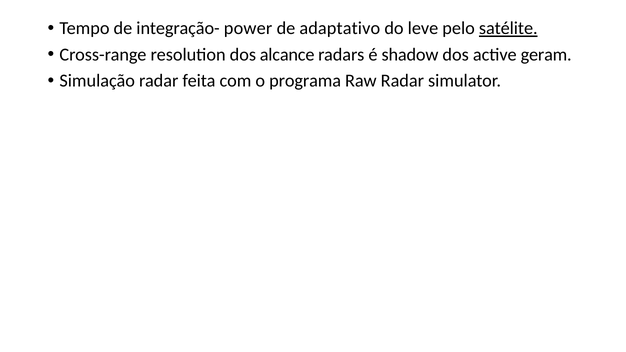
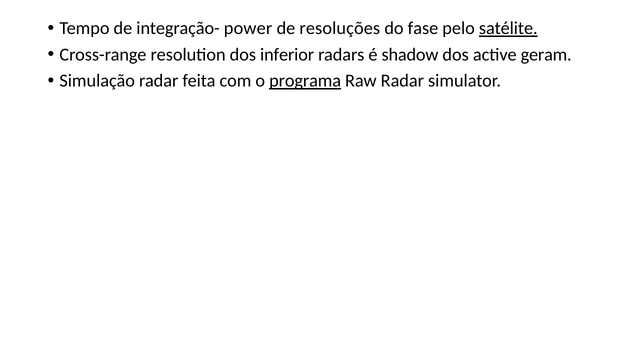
adaptativo: adaptativo -> resoluções
leve: leve -> fase
alcance: alcance -> inferior
programa underline: none -> present
